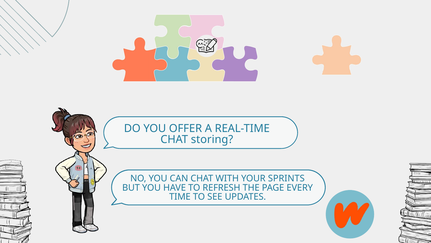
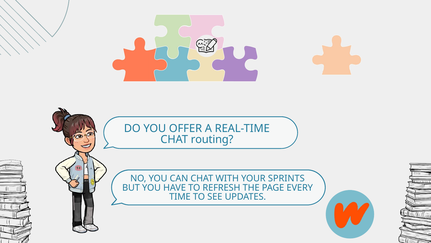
storing: storing -> routing
